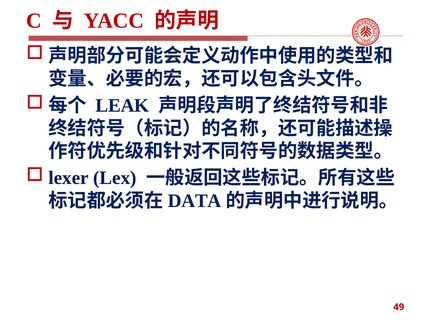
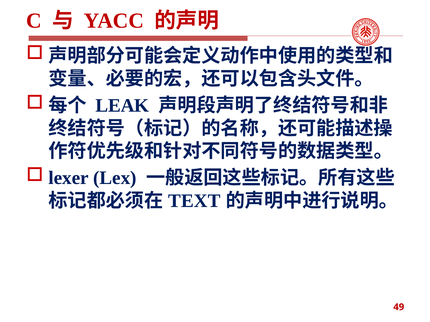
DATA: DATA -> TEXT
